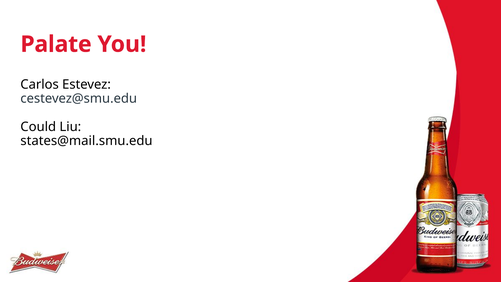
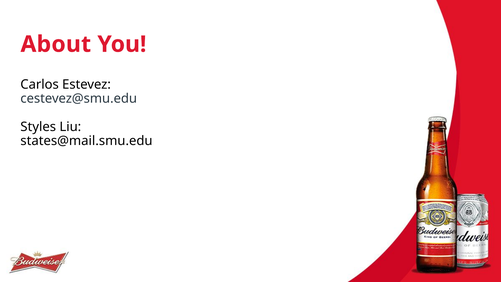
Palate: Palate -> About
Could: Could -> Styles
